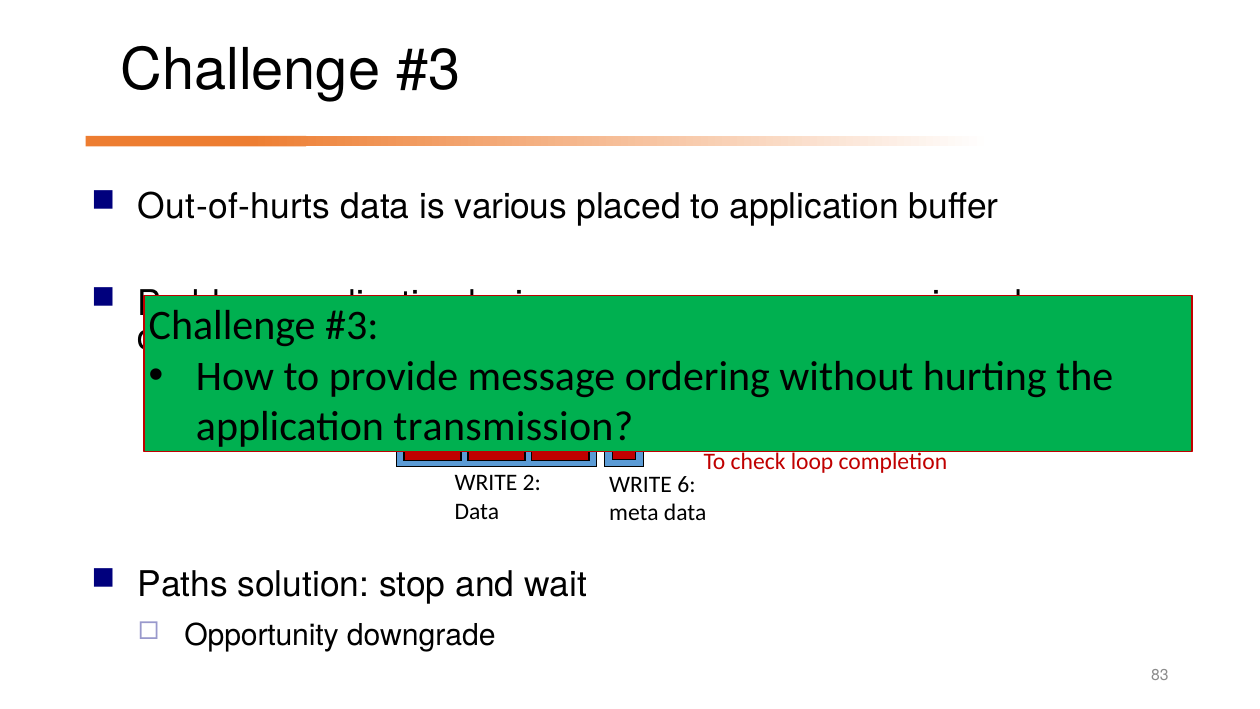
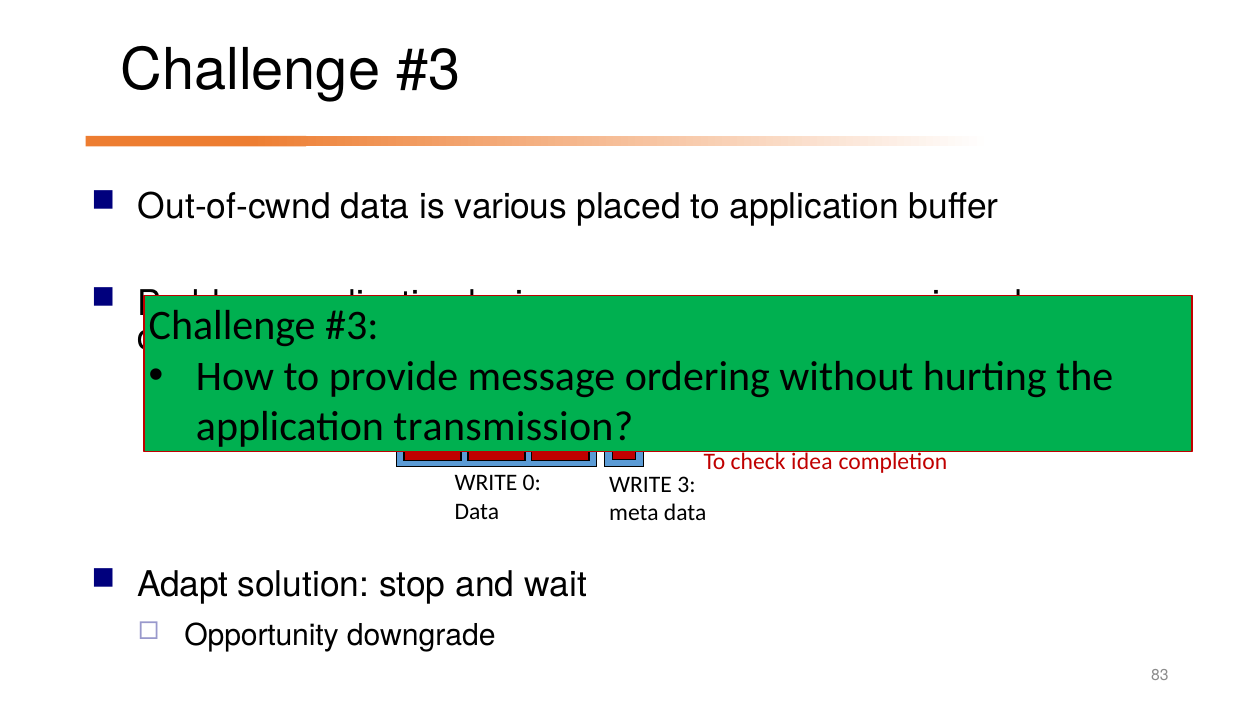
Out-of-hurts: Out-of-hurts -> Out-of-cwnd
loop: loop -> idea
WRITE 2: 2 -> 0
6: 6 -> 3
Paths: Paths -> Adapt
